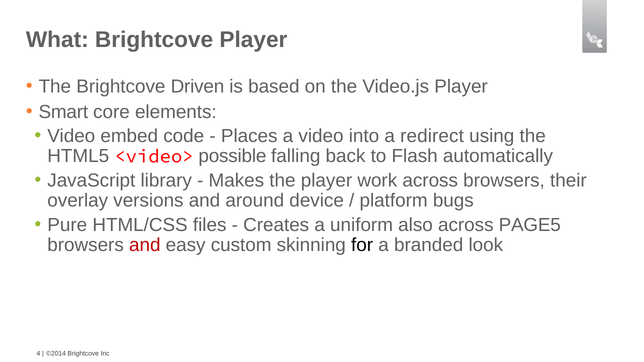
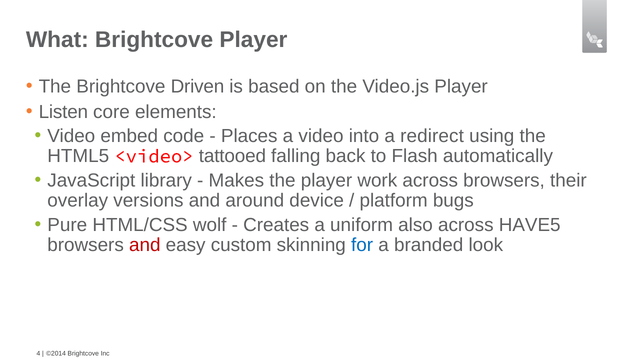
Smart: Smart -> Listen
possible: possible -> tattooed
files: files -> wolf
PAGE5: PAGE5 -> HAVE5
for colour: black -> blue
